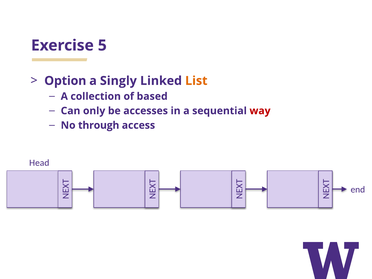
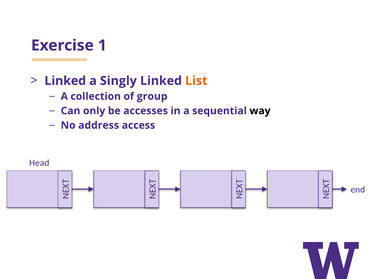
5: 5 -> 1
Option at (65, 81): Option -> Linked
based: based -> group
way colour: red -> black
through: through -> address
